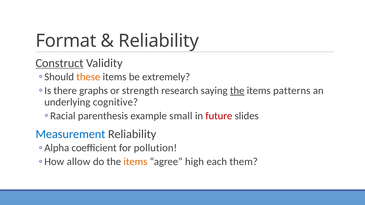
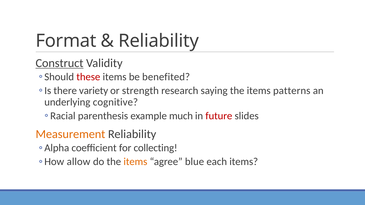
these colour: orange -> red
extremely: extremely -> benefited
graphs: graphs -> variety
the at (237, 91) underline: present -> none
small: small -> much
Measurement colour: blue -> orange
pollution: pollution -> collecting
high: high -> blue
each them: them -> items
